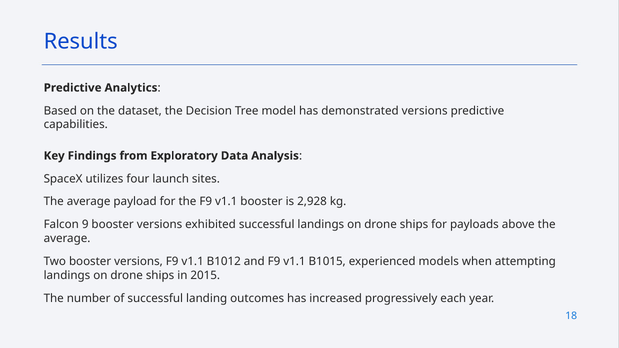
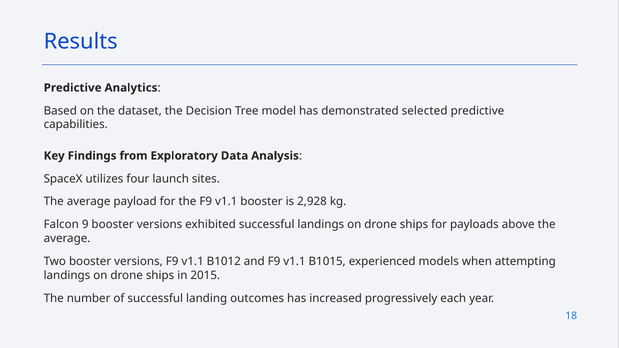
demonstrated versions: versions -> selected
